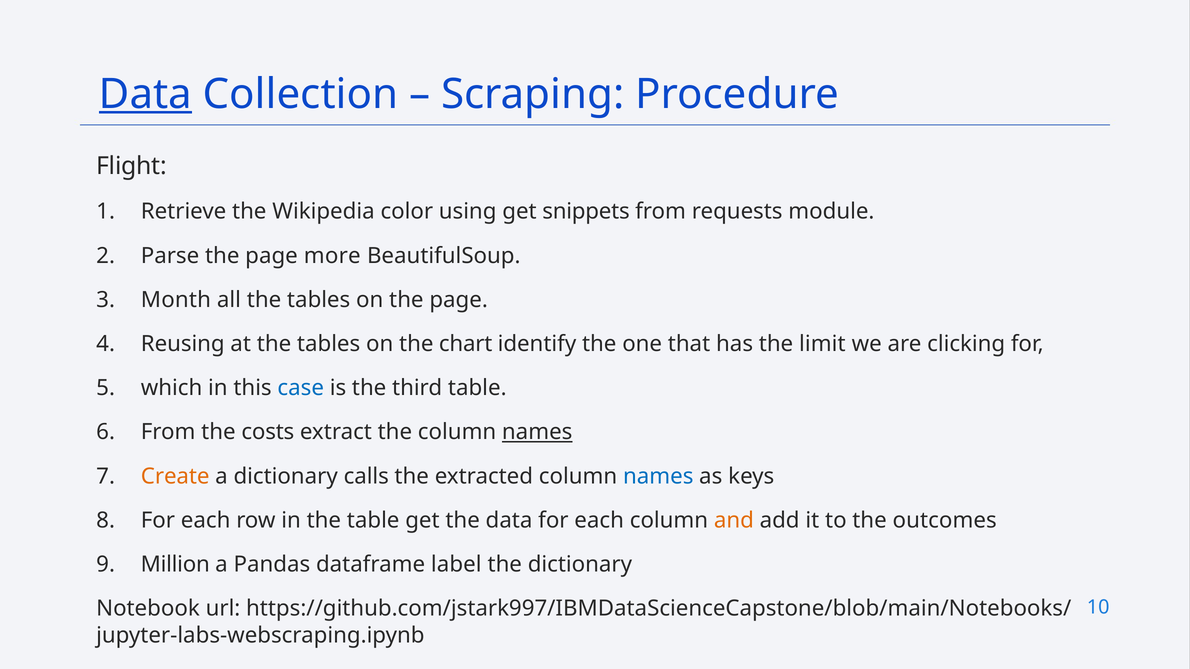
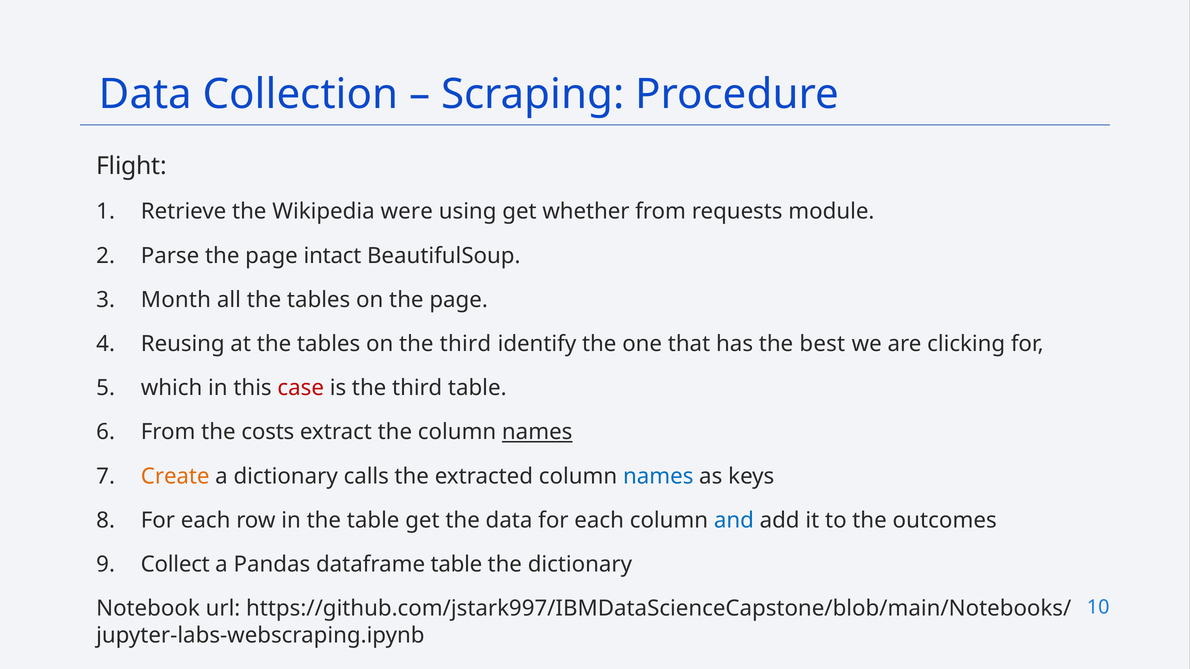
Data at (145, 94) underline: present -> none
color: color -> were
snippets: snippets -> whether
more: more -> intact
on the chart: chart -> third
limit: limit -> best
case colour: blue -> red
and colour: orange -> blue
Million: Million -> Collect
dataframe label: label -> table
